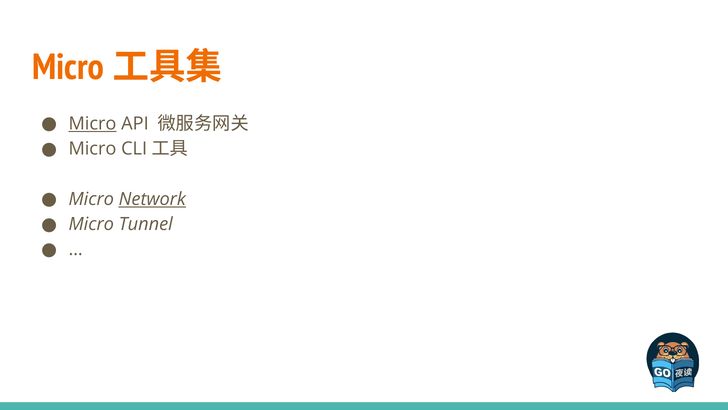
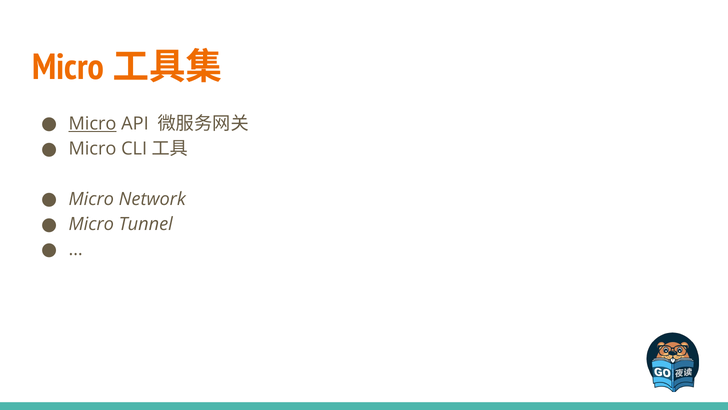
Network underline: present -> none
